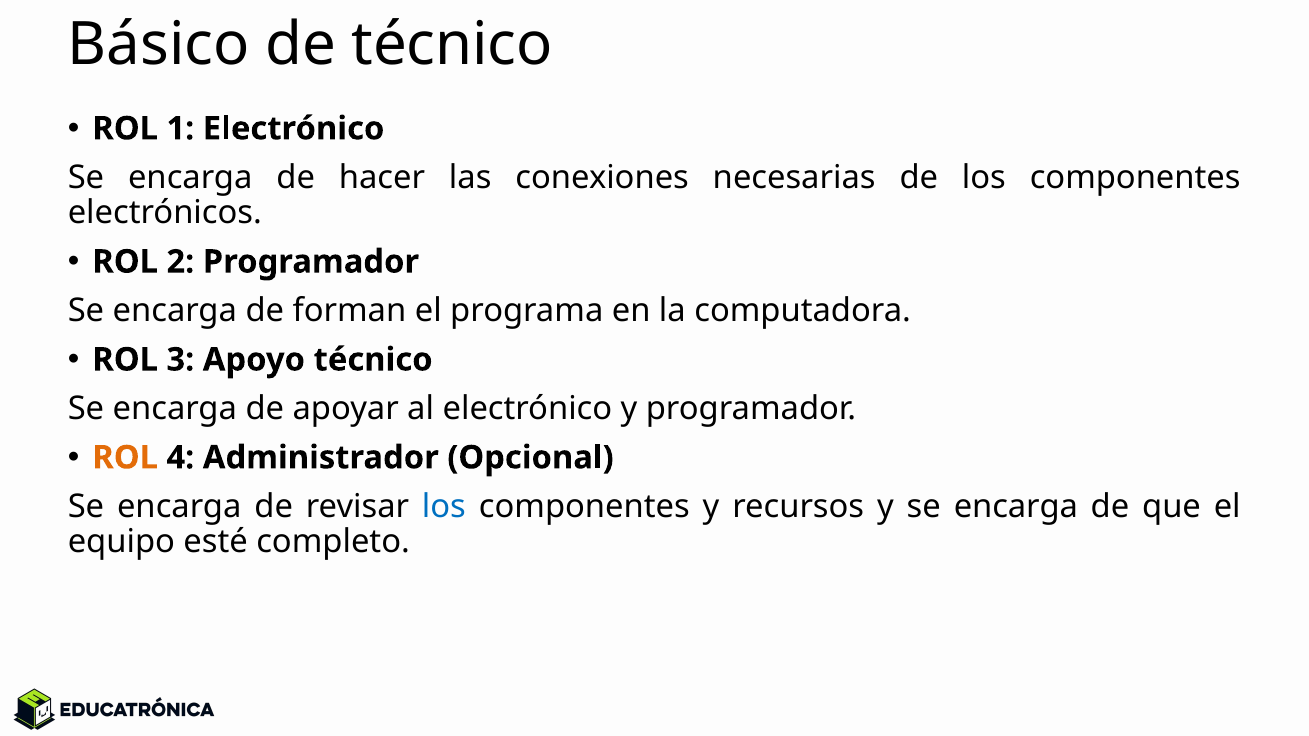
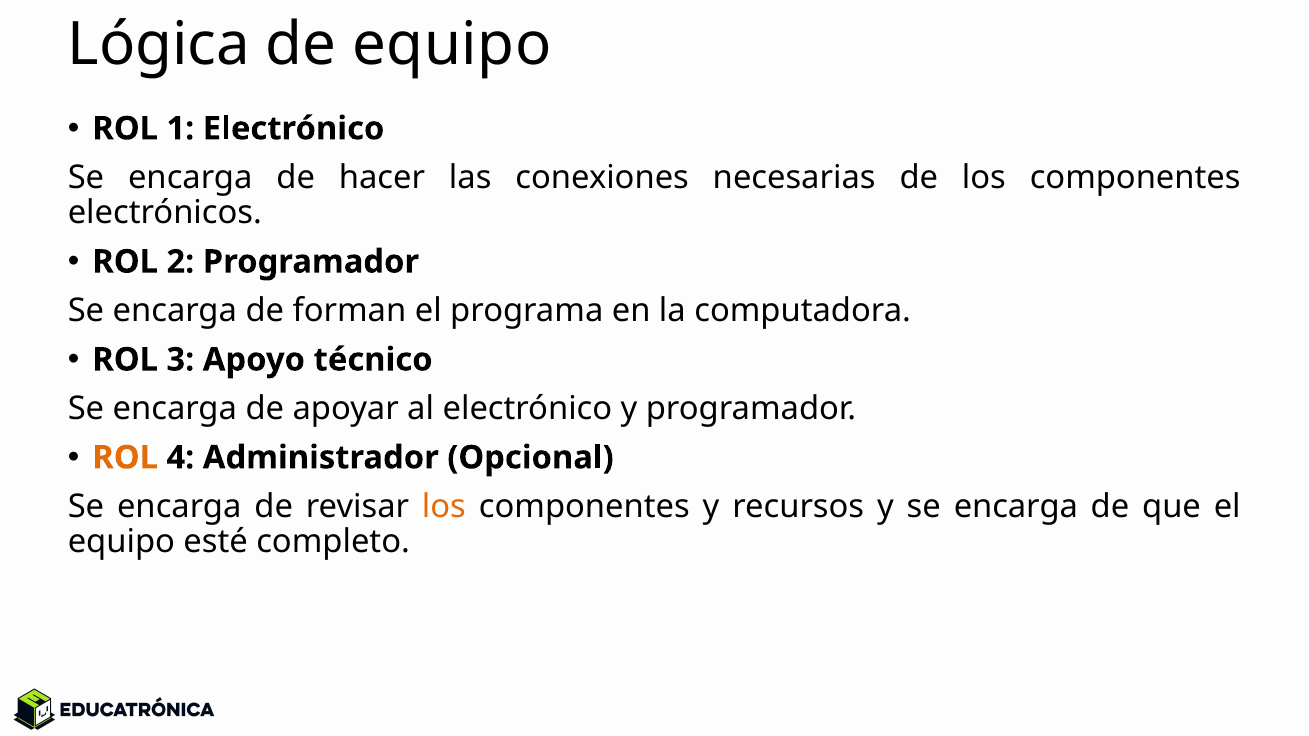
Básico: Básico -> Lógica
de técnico: técnico -> equipo
los at (444, 507) colour: blue -> orange
